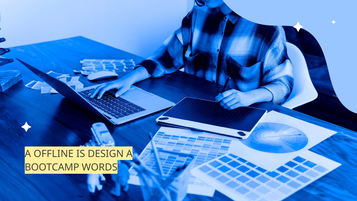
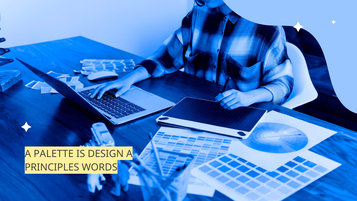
OFFLINE: OFFLINE -> PALETTE
BOOTCAMP: BOOTCAMP -> PRINCIPLES
